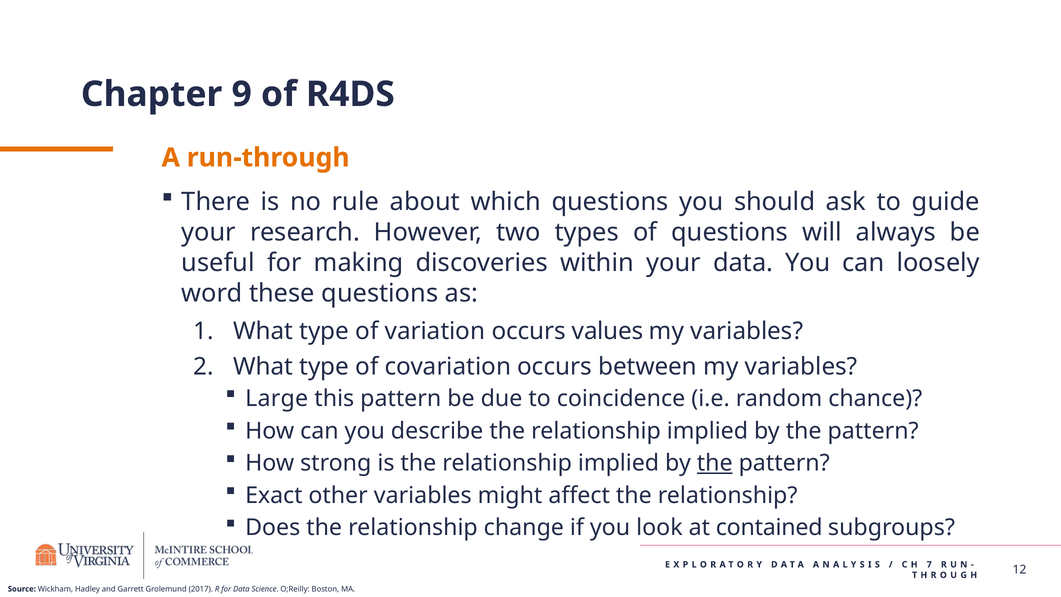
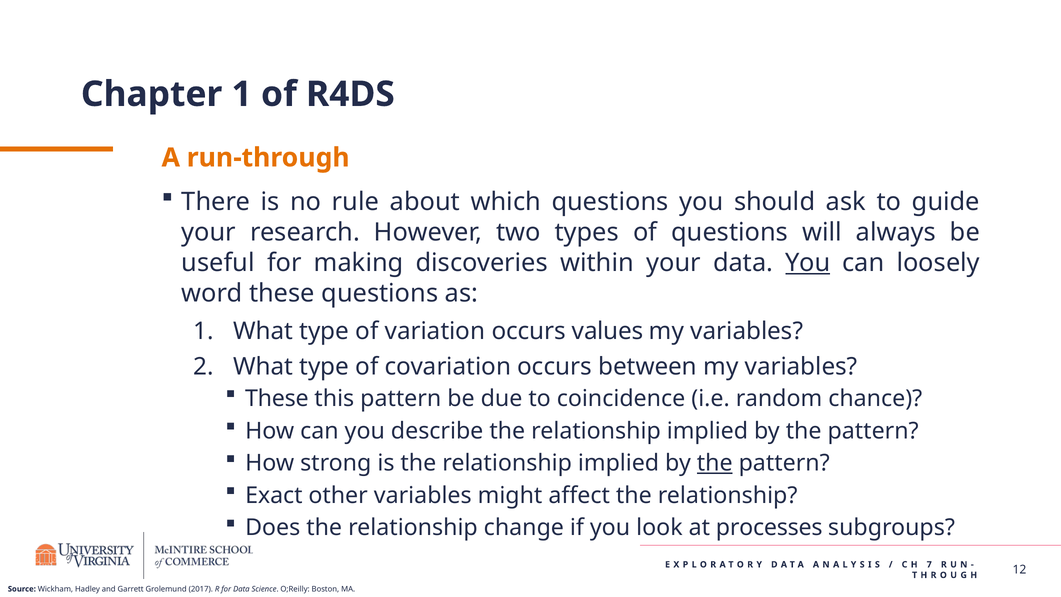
Chapter 9: 9 -> 1
You at (808, 263) underline: none -> present
Large at (277, 398): Large -> These
contained: contained -> processes
